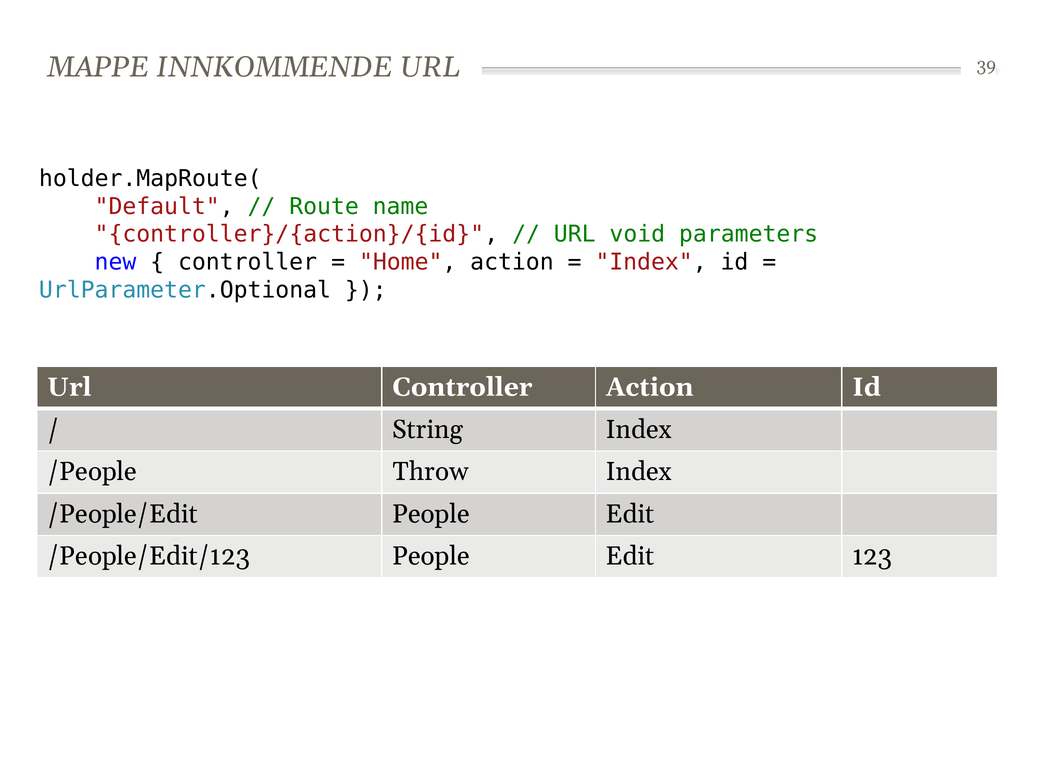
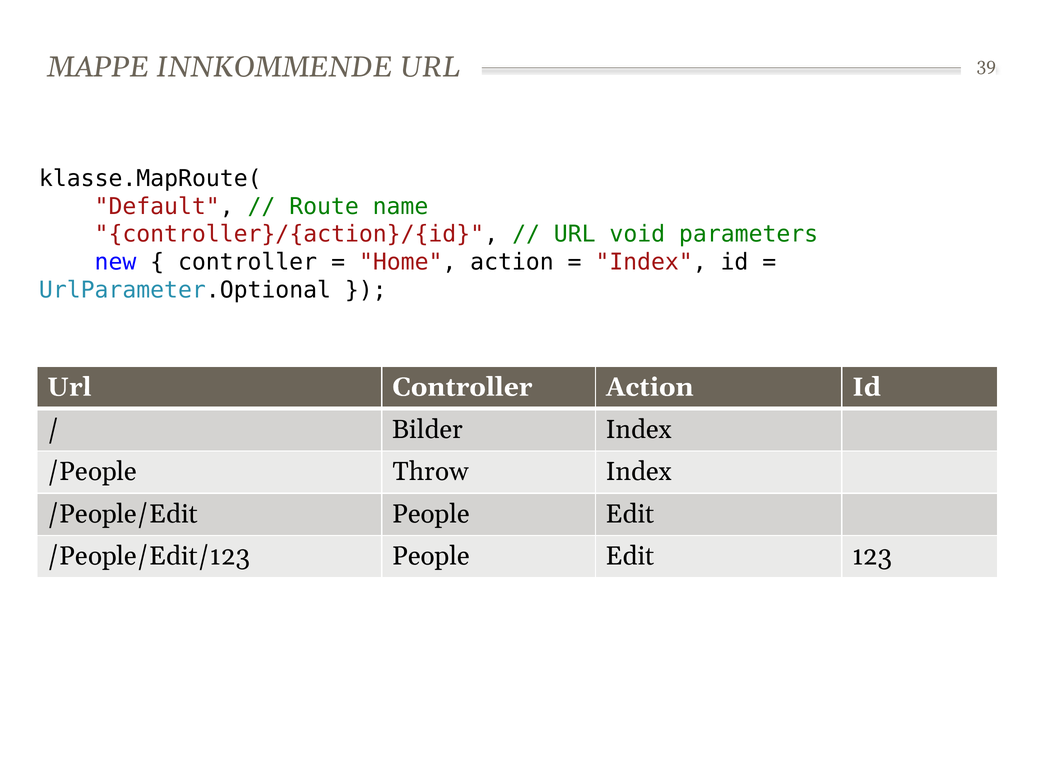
holder.MapRoute(: holder.MapRoute( -> klasse.MapRoute(
String: String -> Bilder
